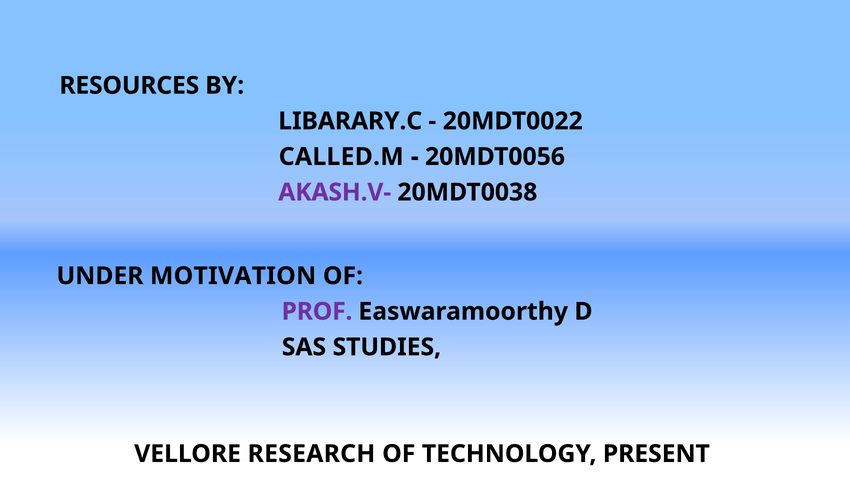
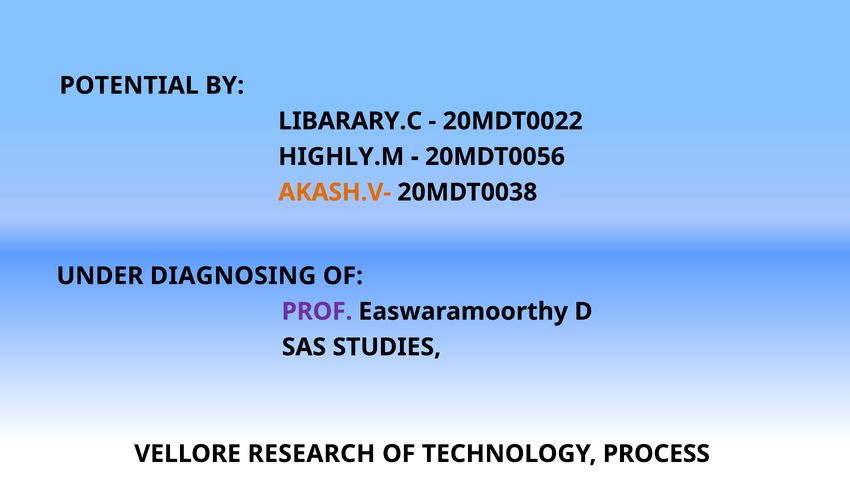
RESOURCES: RESOURCES -> POTENTIAL
CALLED.M: CALLED.M -> HIGHLY.M
AKASH.V- colour: purple -> orange
MOTIVATION: MOTIVATION -> DIAGNOSING
PRESENT: PRESENT -> PROCESS
